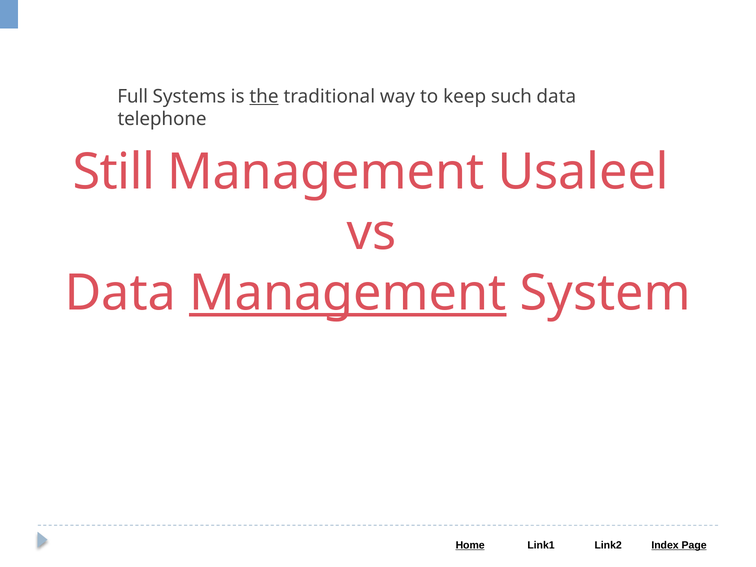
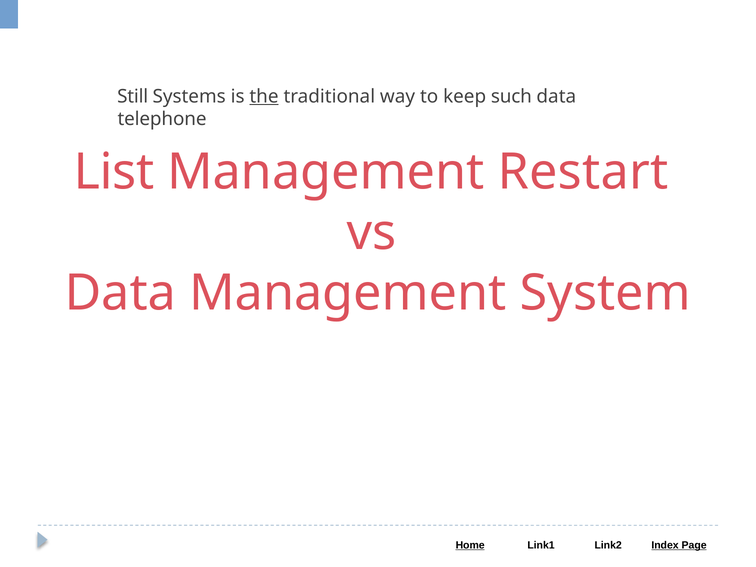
Full: Full -> Still
Still: Still -> List
Usaleel: Usaleel -> Restart
Management at (348, 293) underline: present -> none
